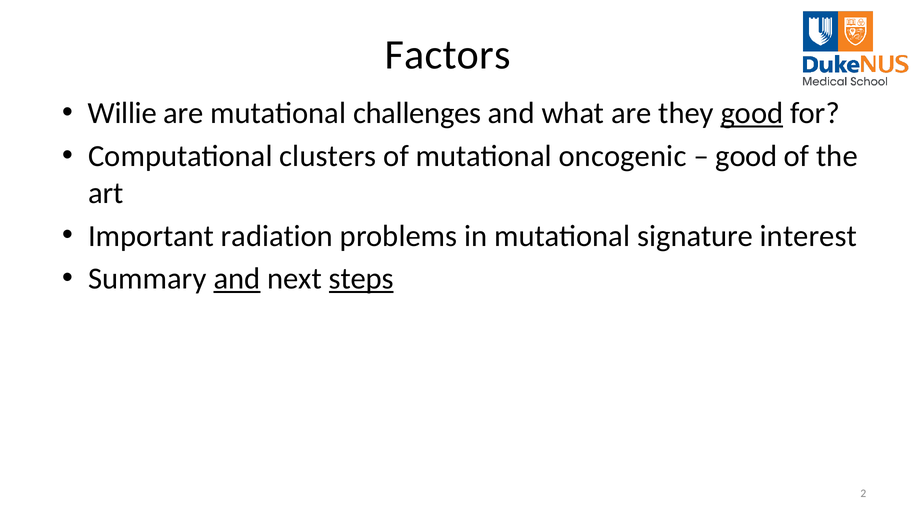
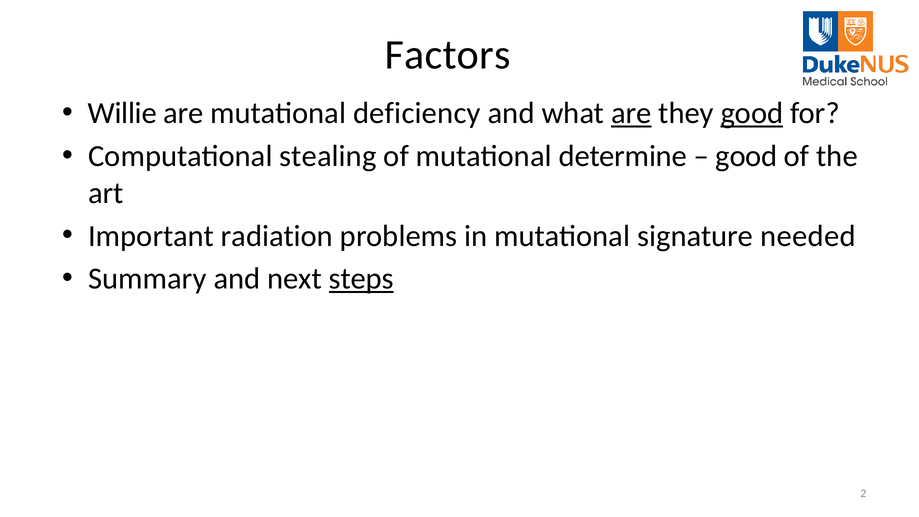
challenges: challenges -> deficiency
are at (631, 113) underline: none -> present
clusters: clusters -> stealing
oncogenic: oncogenic -> determine
interest: interest -> needed
and at (237, 279) underline: present -> none
